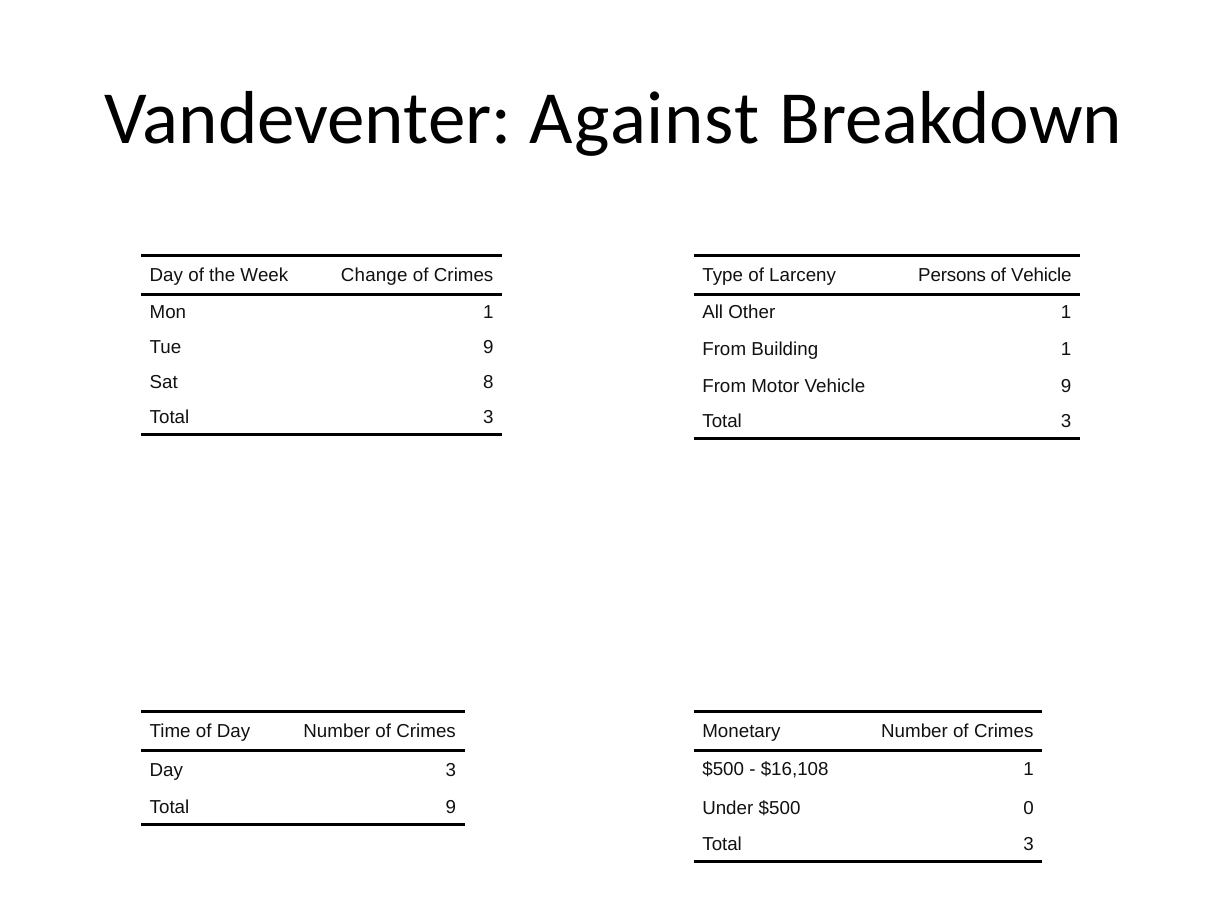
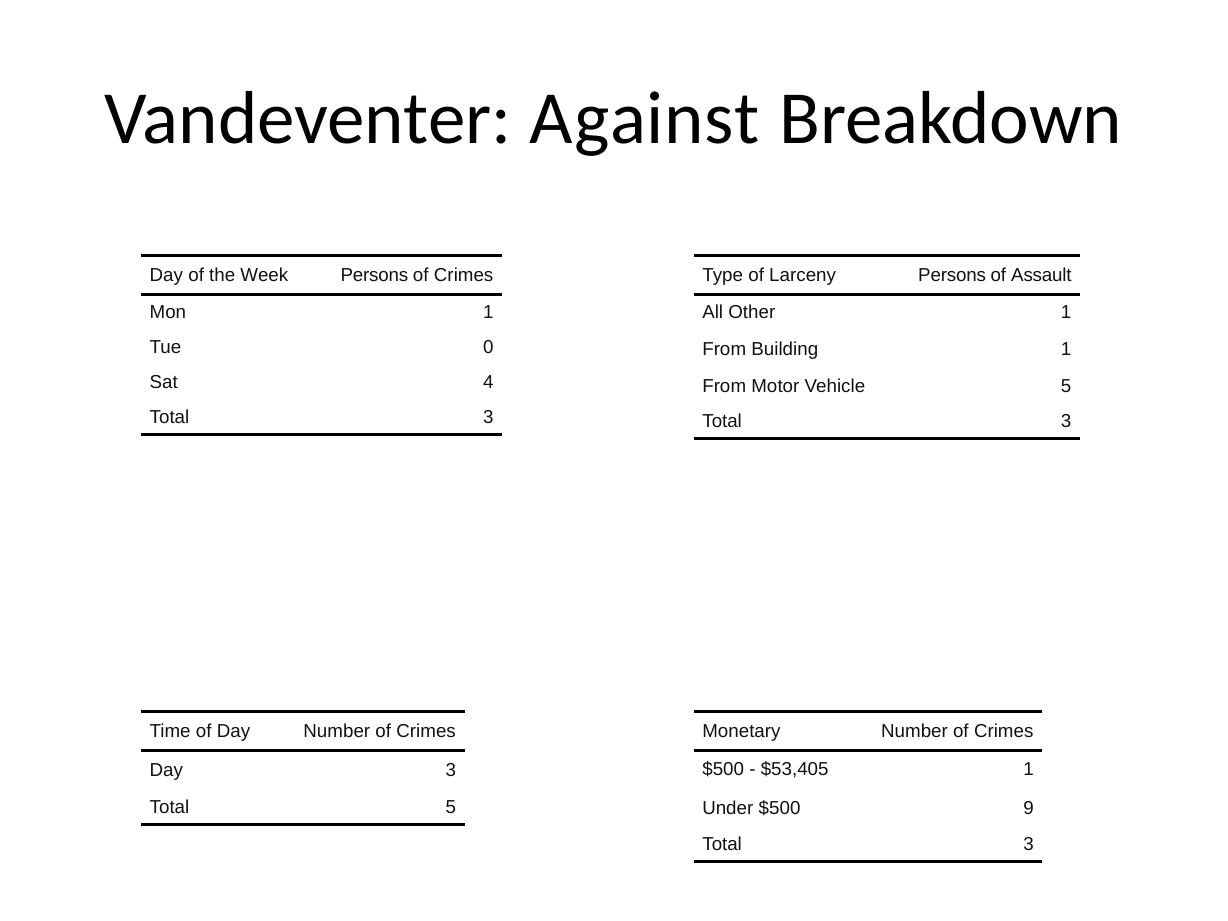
Week Change: Change -> Persons
of Vehicle: Vehicle -> Assault
Tue 9: 9 -> 0
8: 8 -> 4
Vehicle 9: 9 -> 5
$16,108: $16,108 -> $53,405
Total 9: 9 -> 5
0: 0 -> 9
